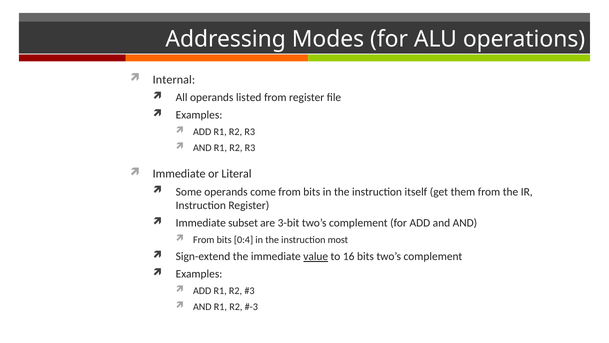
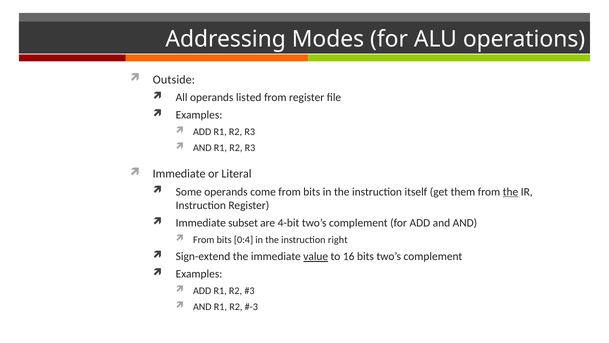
Internal: Internal -> Outside
the at (511, 192) underline: none -> present
3-bit: 3-bit -> 4-bit
most: most -> right
